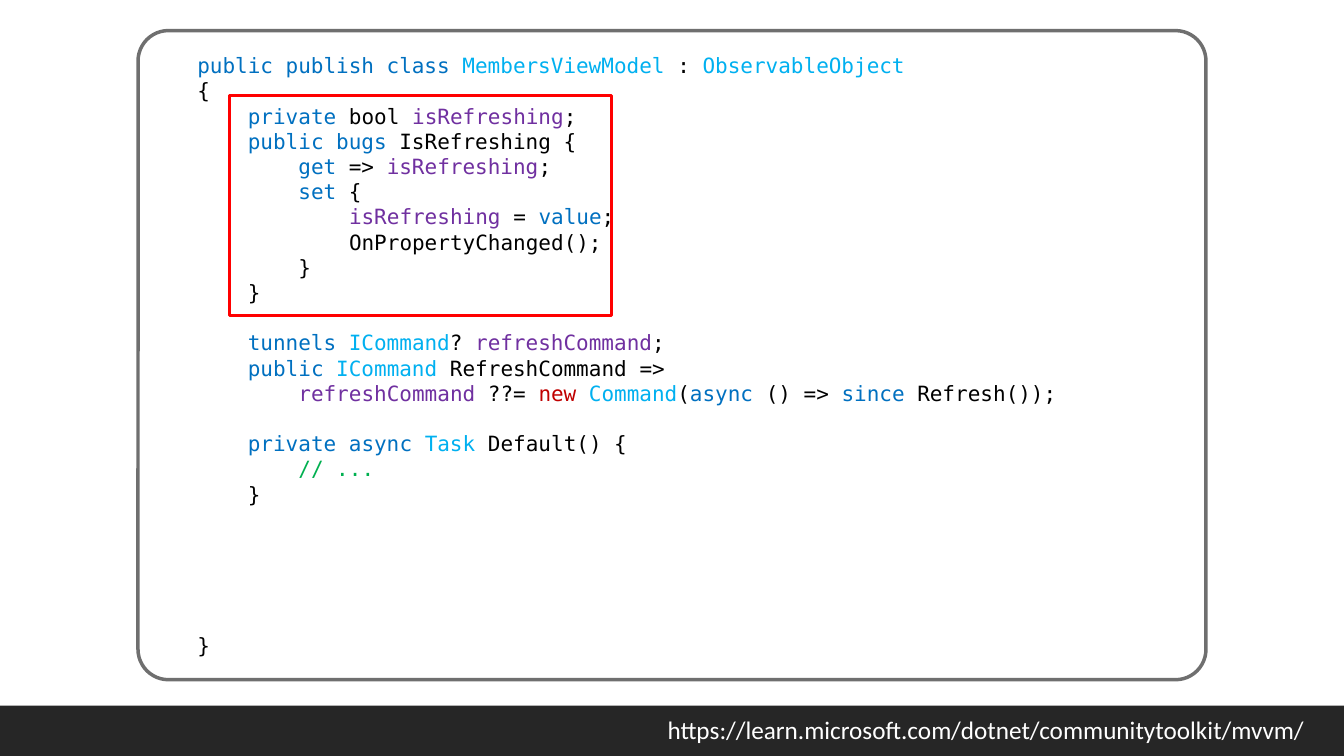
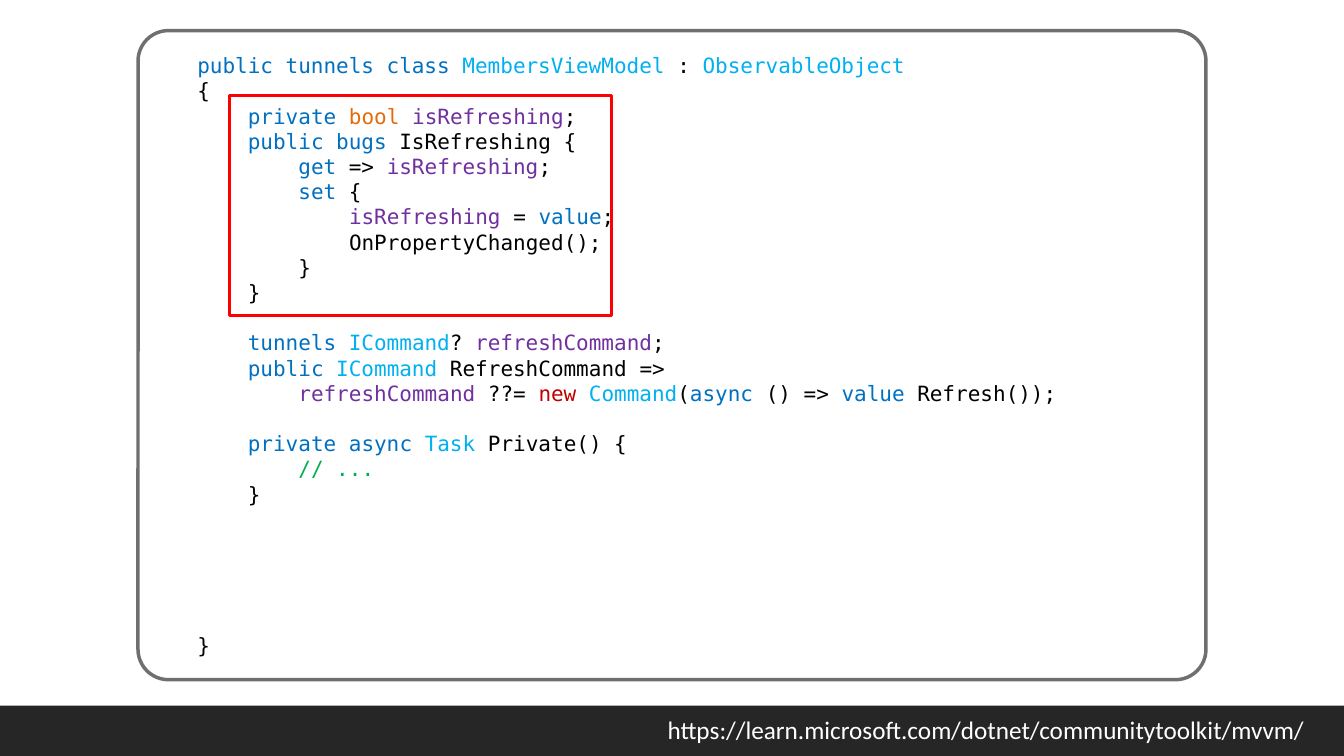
public publish: publish -> tunnels
bool colour: black -> orange
since at (873, 394): since -> value
Default(: Default( -> Private(
